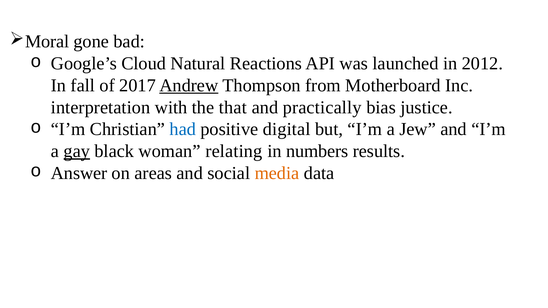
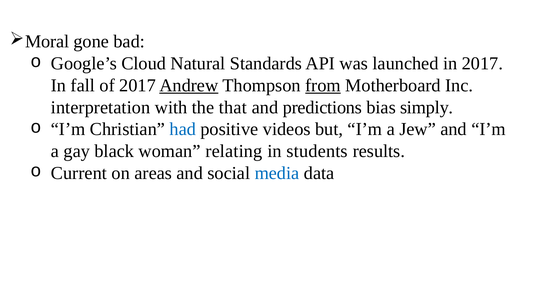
Reactions: Reactions -> Standards
in 2012: 2012 -> 2017
from underline: none -> present
practically: practically -> predictions
justice: justice -> simply
digital: digital -> videos
gay underline: present -> none
numbers: numbers -> students
Answer: Answer -> Current
media colour: orange -> blue
